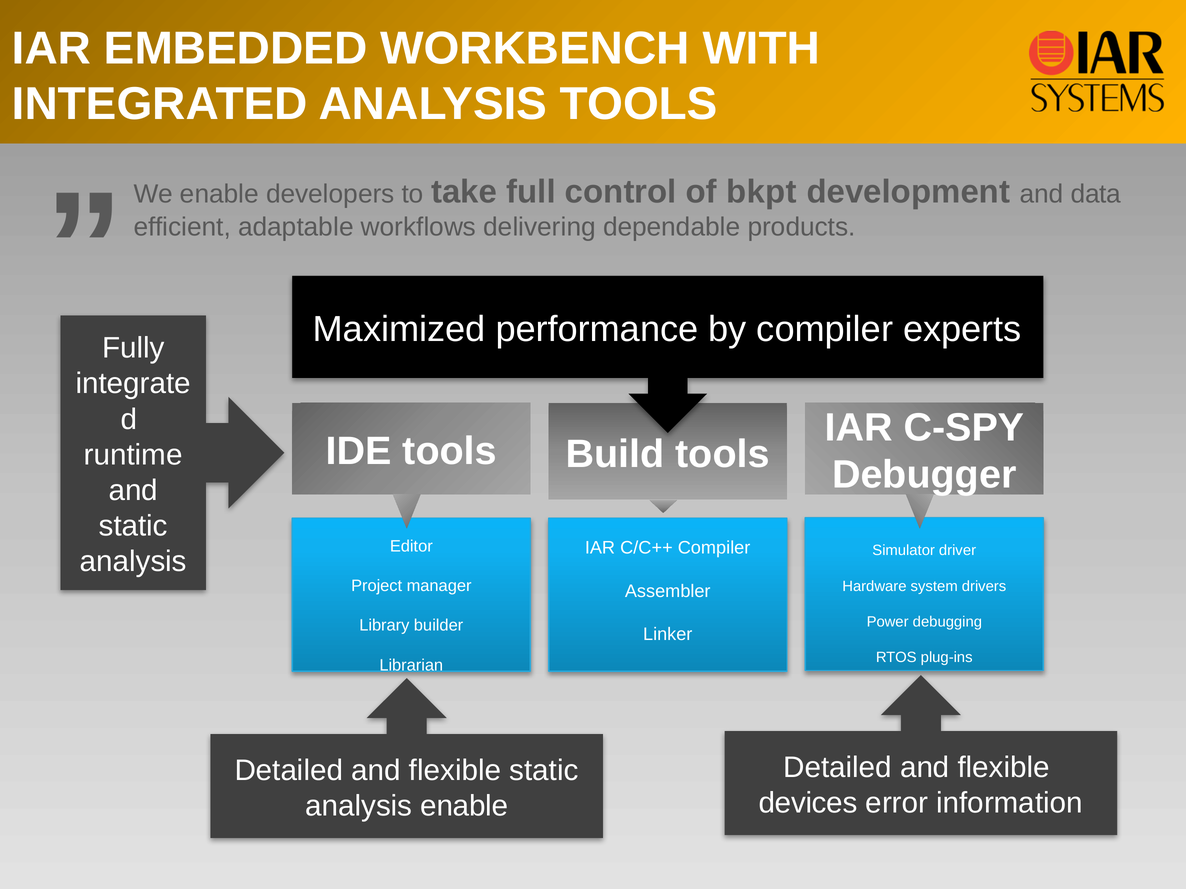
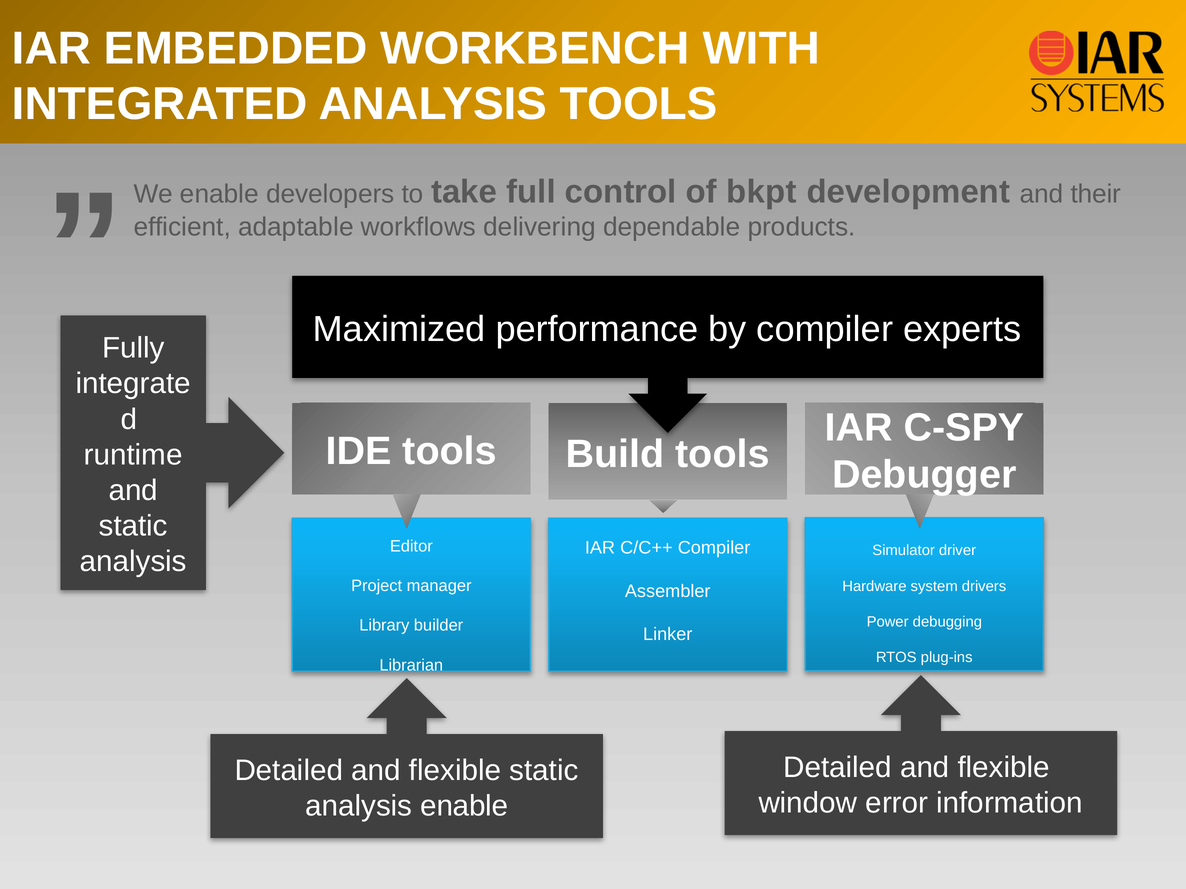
data: data -> their
devices: devices -> window
